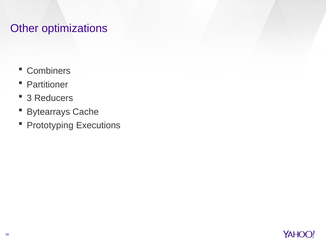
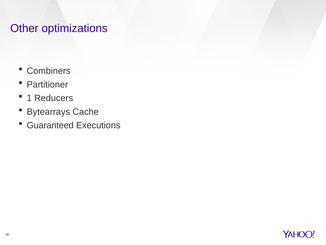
3: 3 -> 1
Prototyping: Prototyping -> Guaranteed
